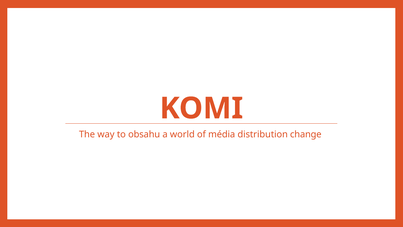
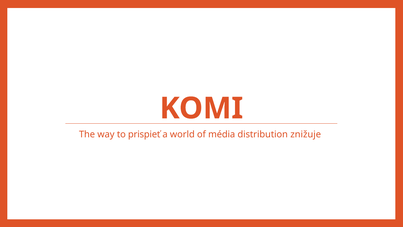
obsahu: obsahu -> prispieť
change: change -> znižuje
